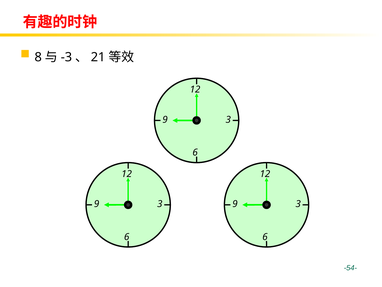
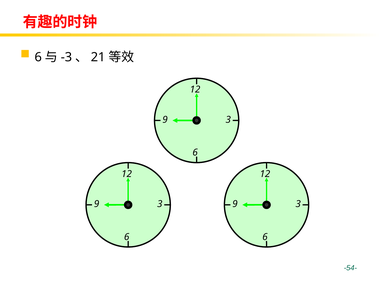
8 at (38, 57): 8 -> 6
